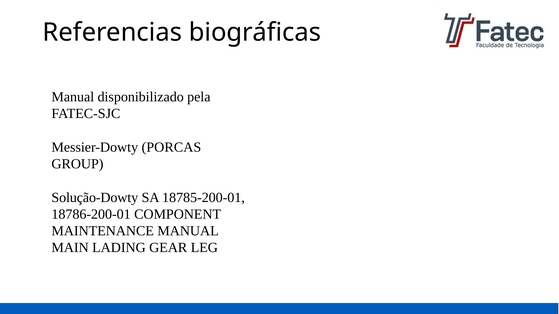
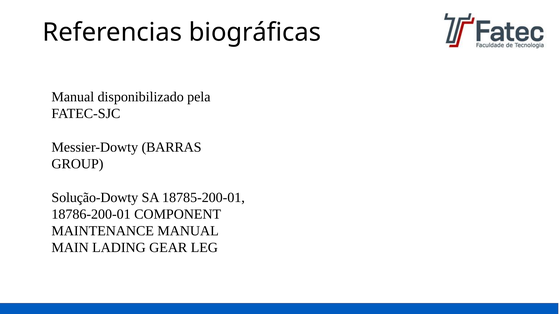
PORCAS: PORCAS -> BARRAS
